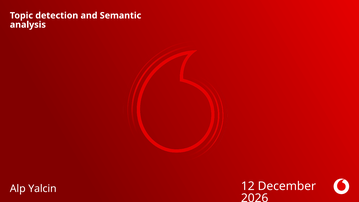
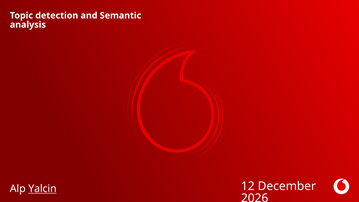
Yalcin underline: none -> present
